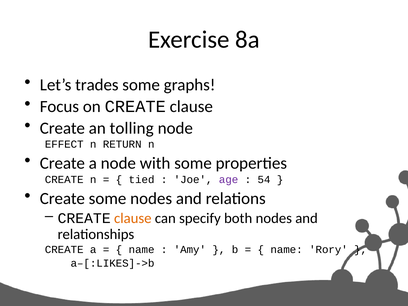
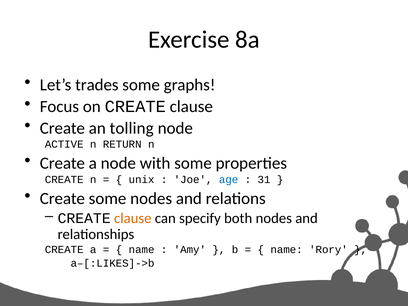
EFFECT: EFFECT -> ACTIVE
tied: tied -> unix
age colour: purple -> blue
54: 54 -> 31
